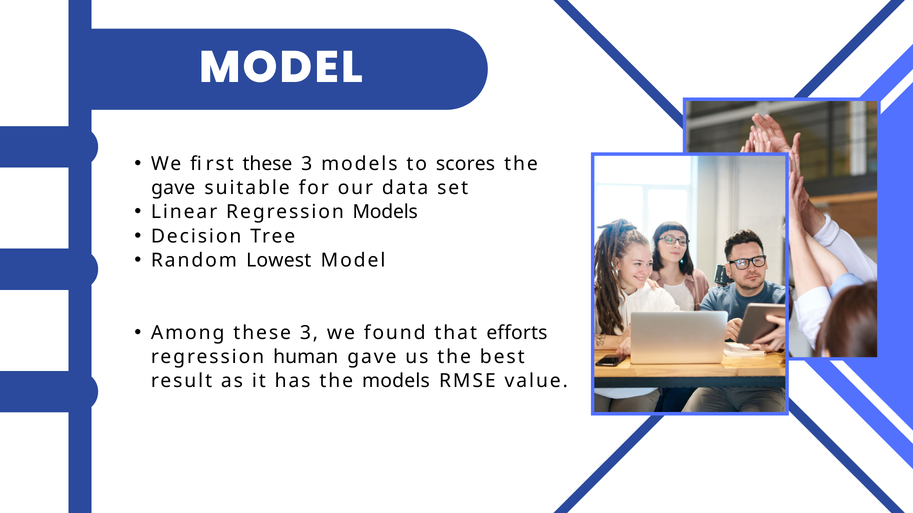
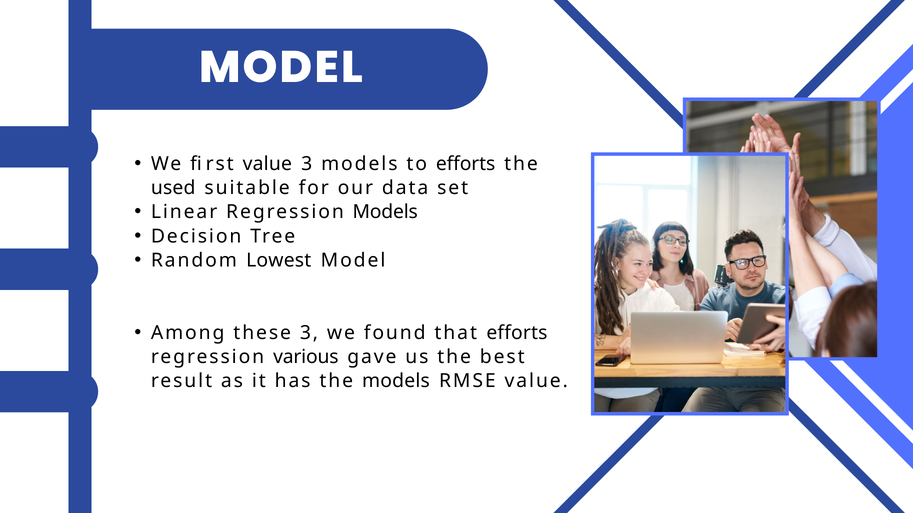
first these: these -> value
to scores: scores -> efforts
gave at (173, 188): gave -> used
human: human -> various
